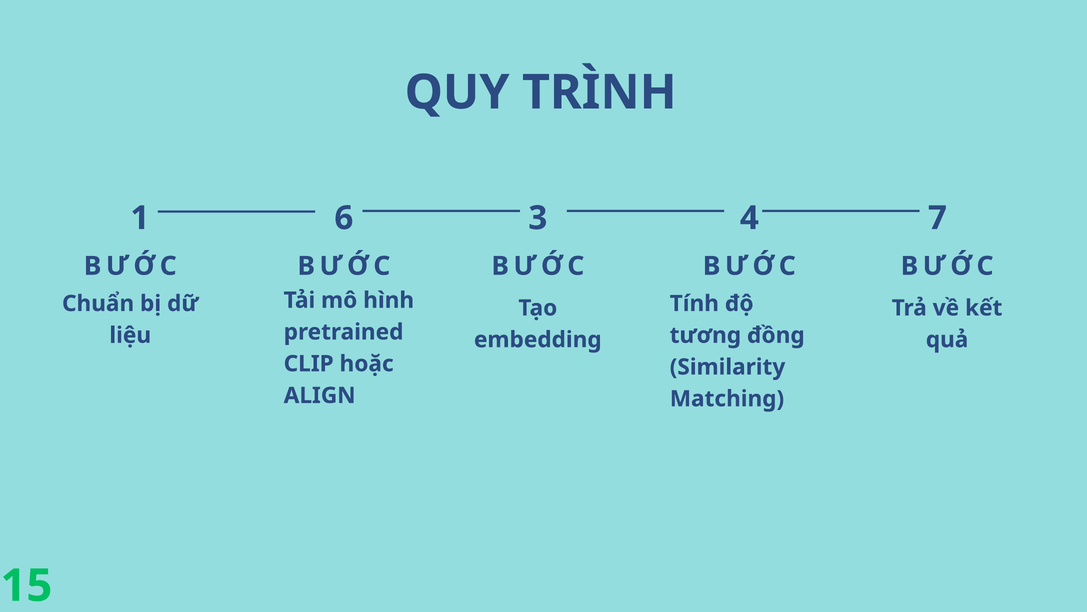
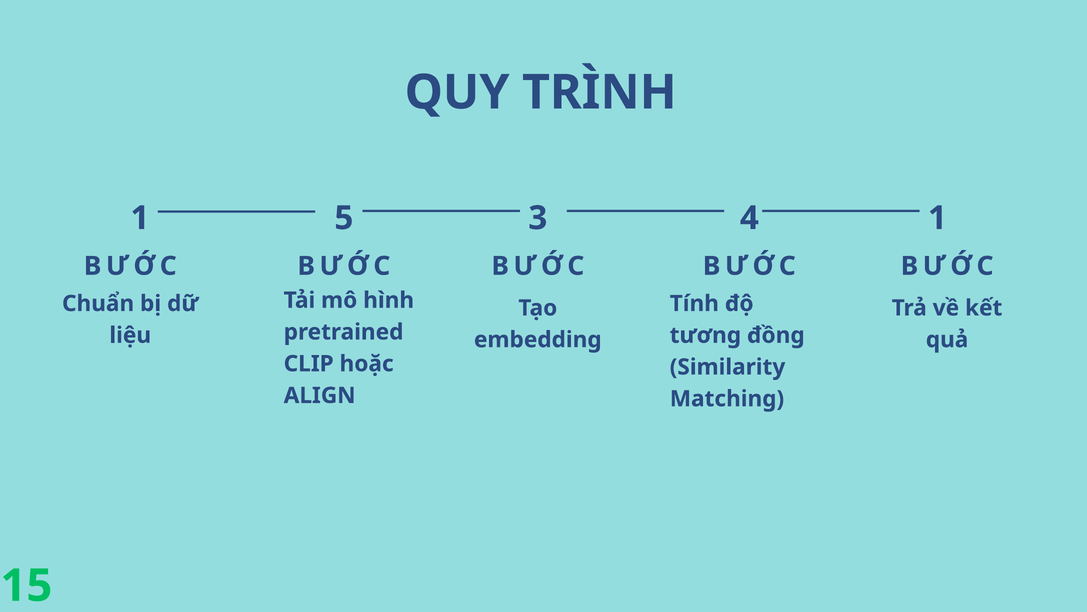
6: 6 -> 5
4 7: 7 -> 1
